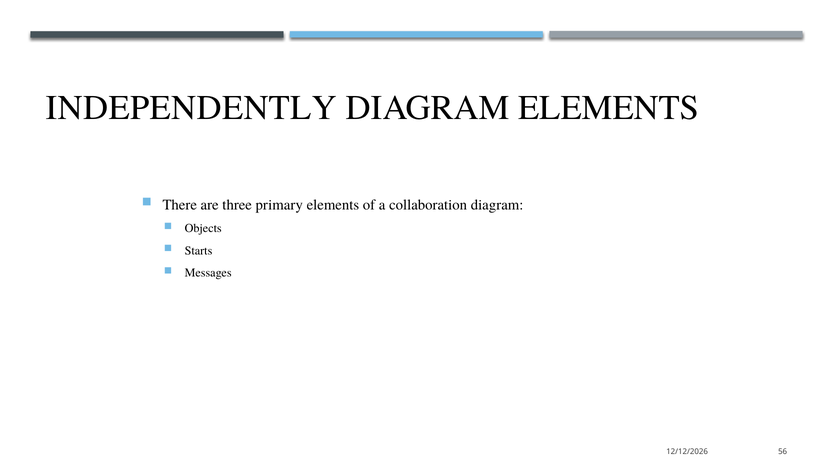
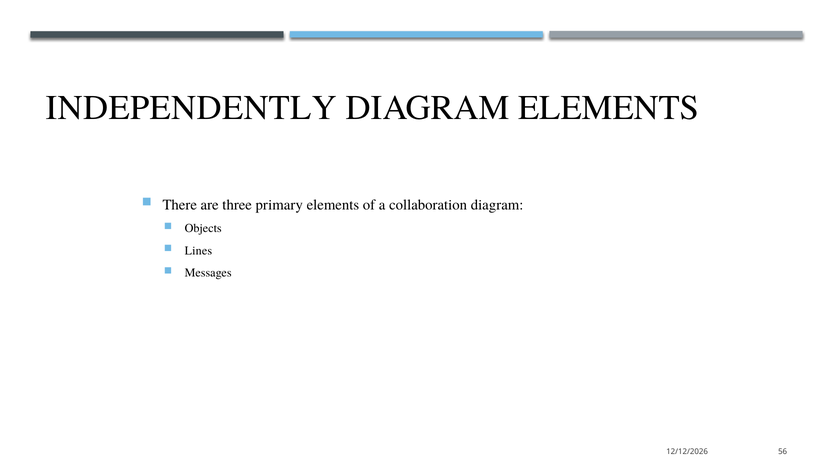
Starts: Starts -> Lines
